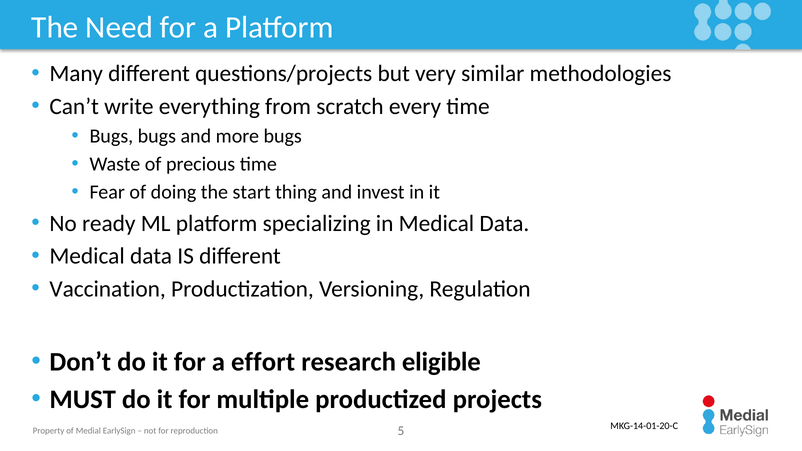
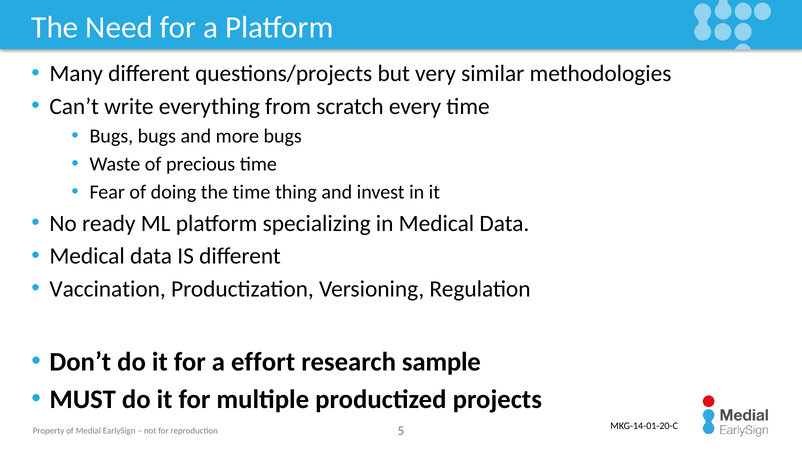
the start: start -> time
eligible: eligible -> sample
